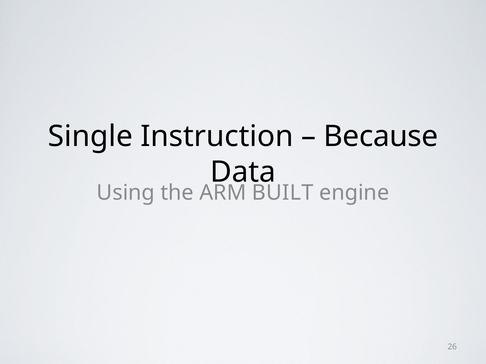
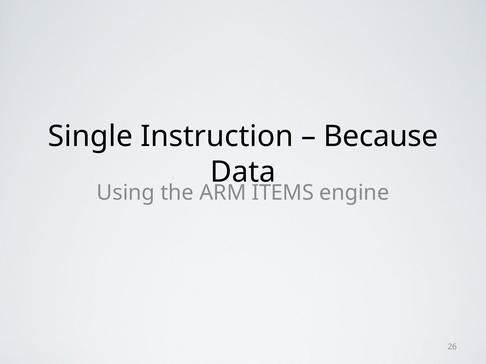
BUILT: BUILT -> ITEMS
